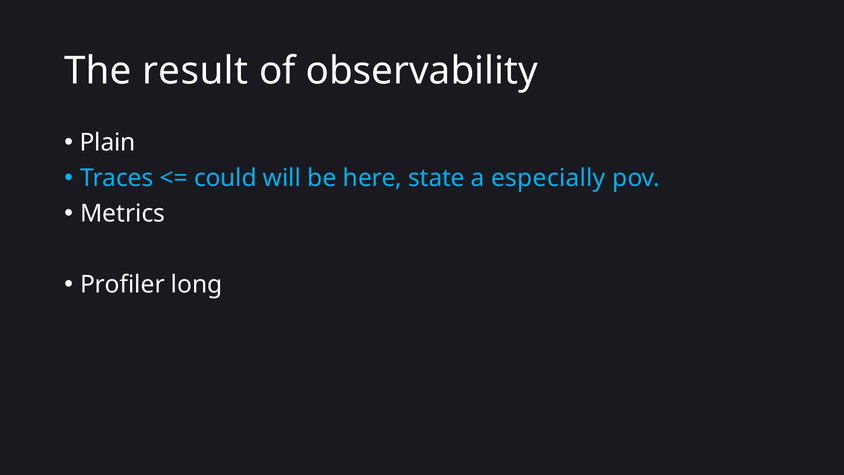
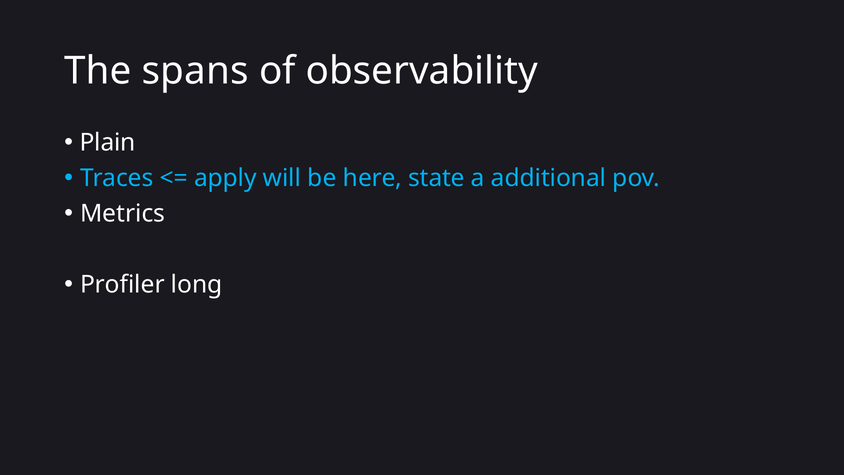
result: result -> spans
could: could -> apply
especially: especially -> additional
